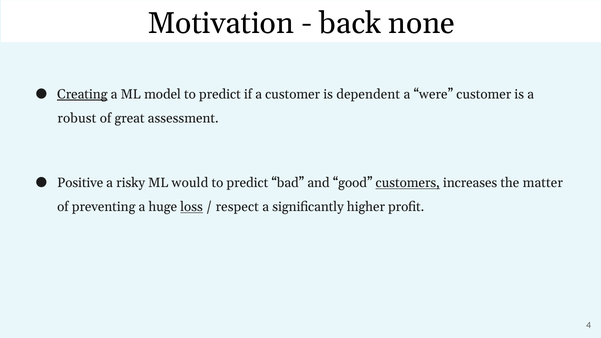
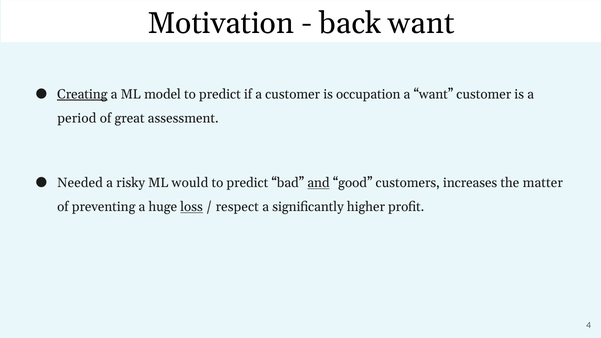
back none: none -> want
dependent: dependent -> occupation
a were: were -> want
robust: robust -> period
Positive: Positive -> Needed
and underline: none -> present
customers underline: present -> none
